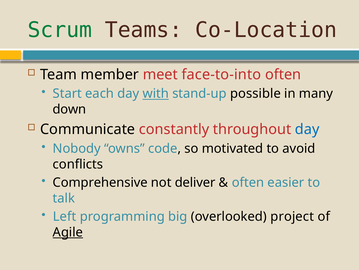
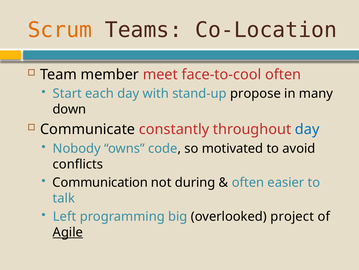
Scrum colour: green -> orange
face-to-into: face-to-into -> face-to-cool
with underline: present -> none
possible: possible -> propose
Comprehensive: Comprehensive -> Communication
deliver: deliver -> during
